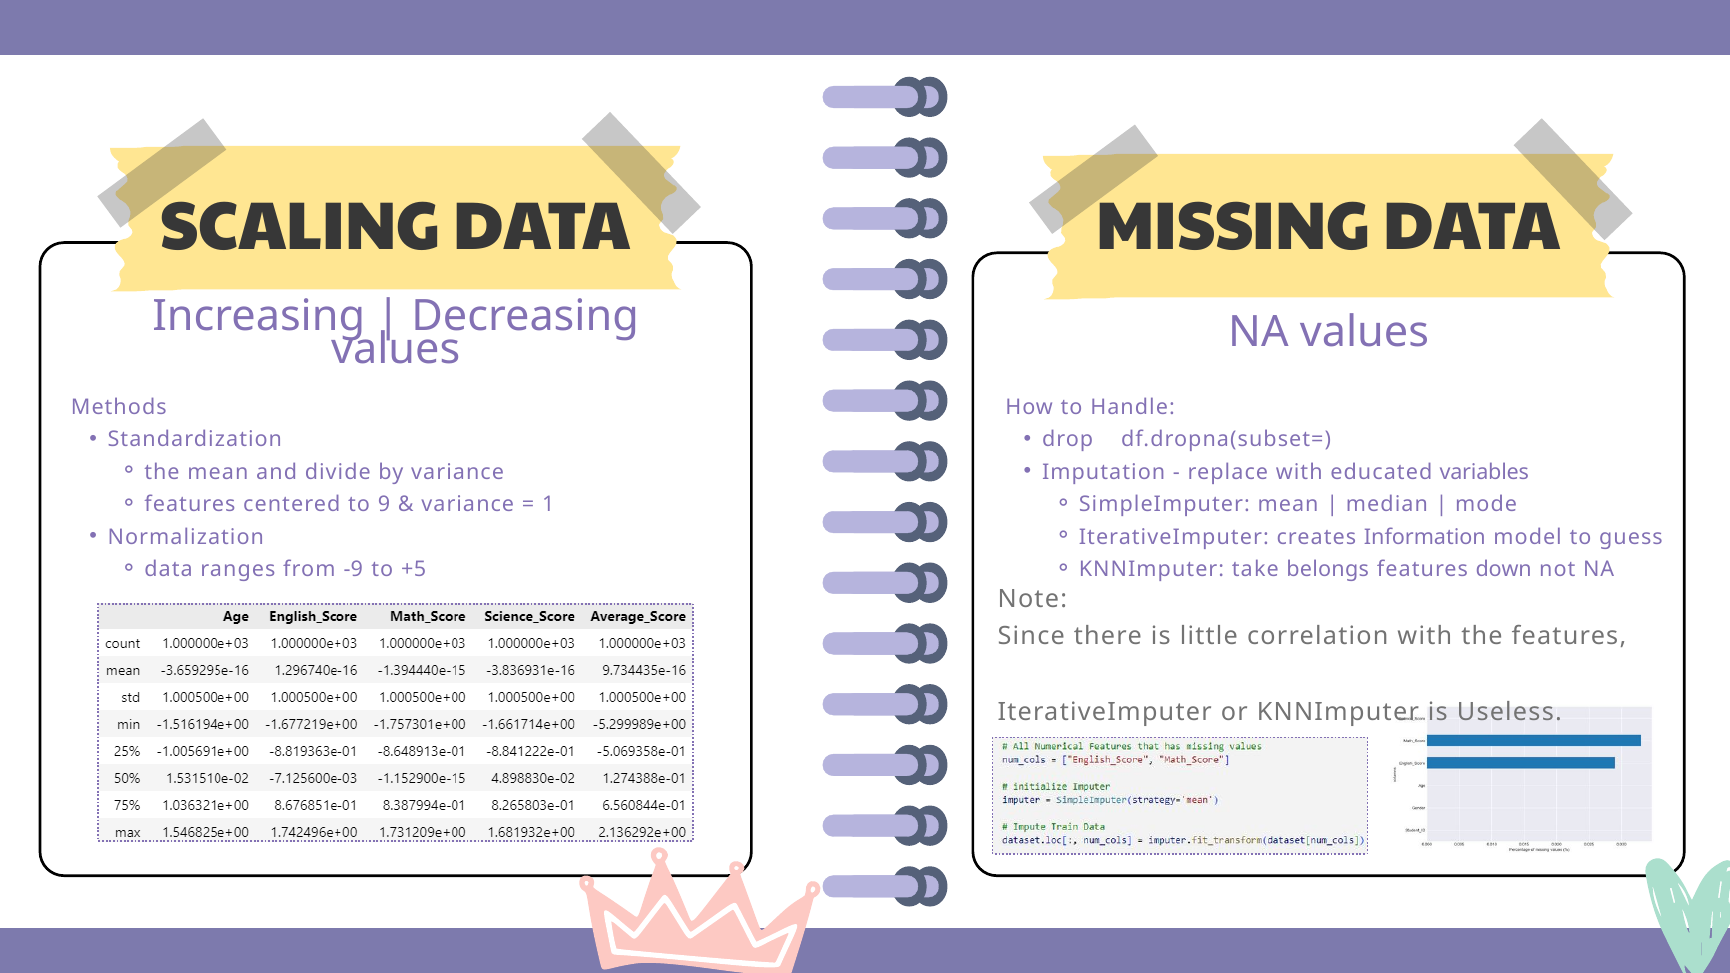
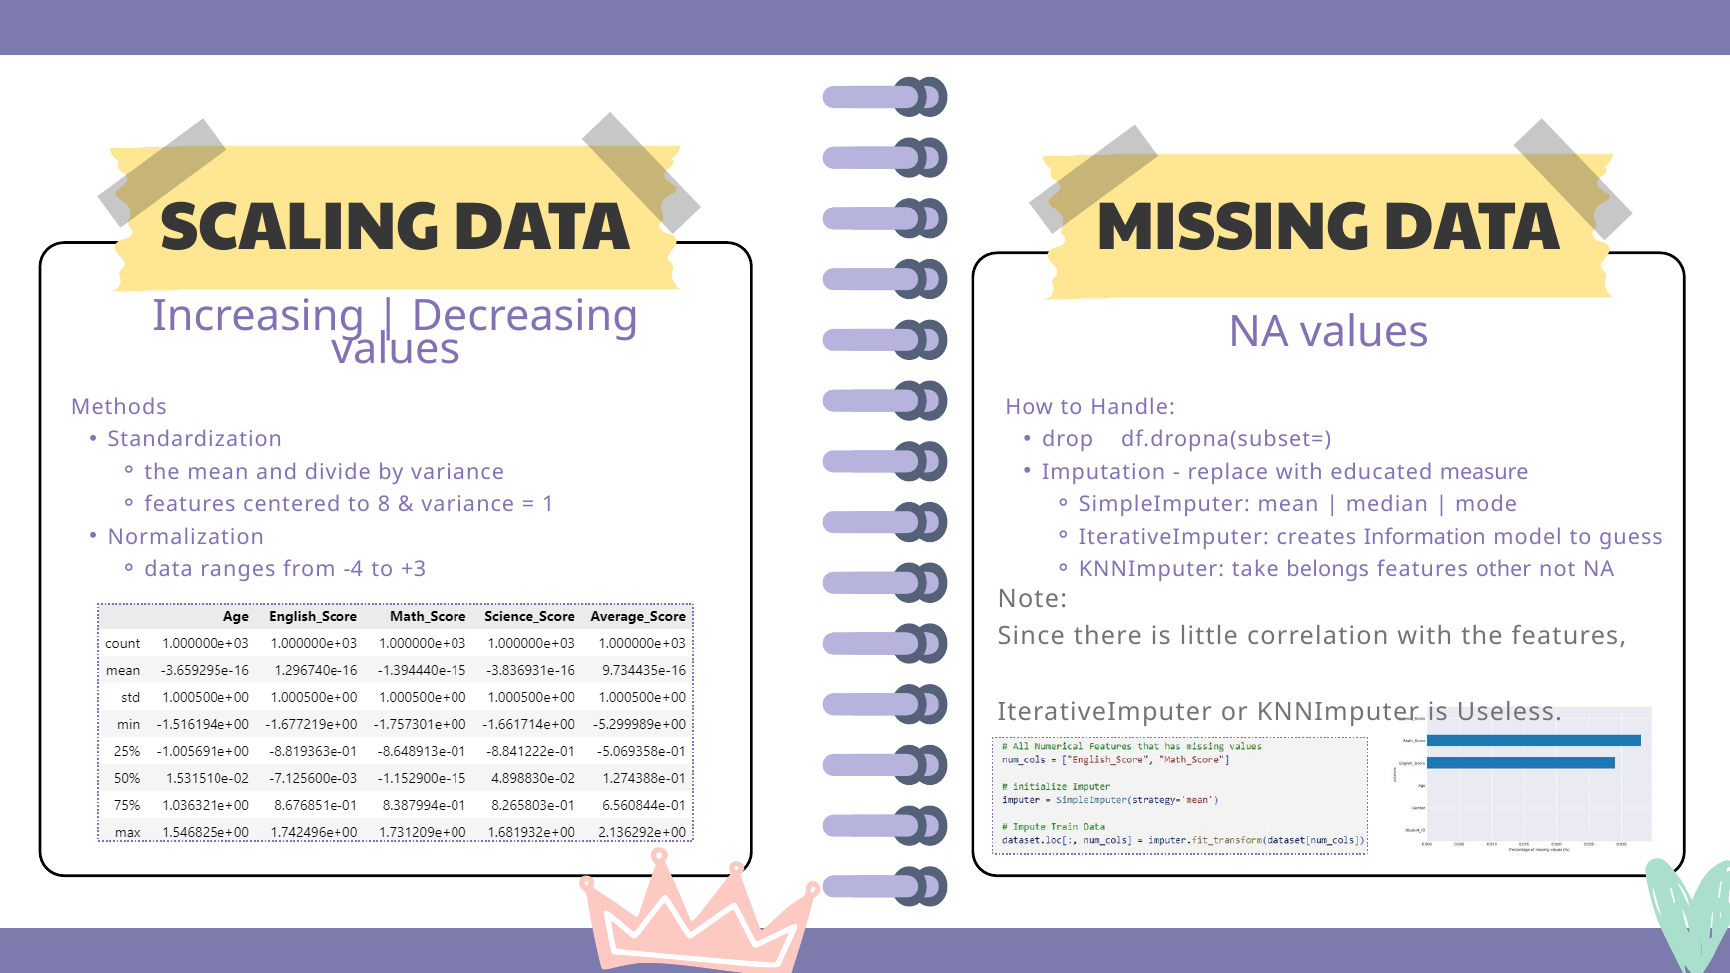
variables: variables -> measure
9: 9 -> 8
-9: -9 -> -4
+5: +5 -> +3
down: down -> other
